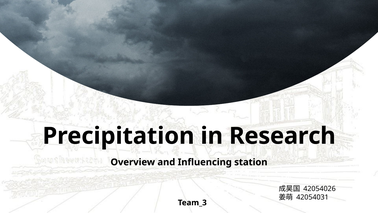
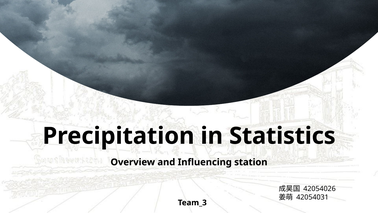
Research: Research -> Statistics
